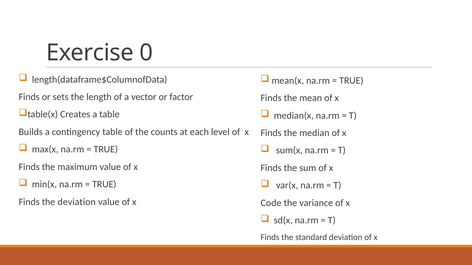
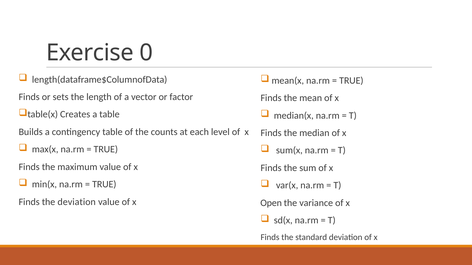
Code: Code -> Open
